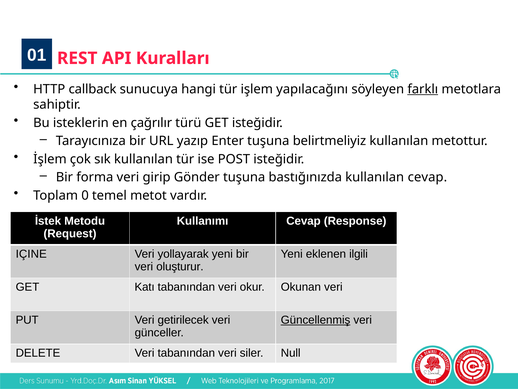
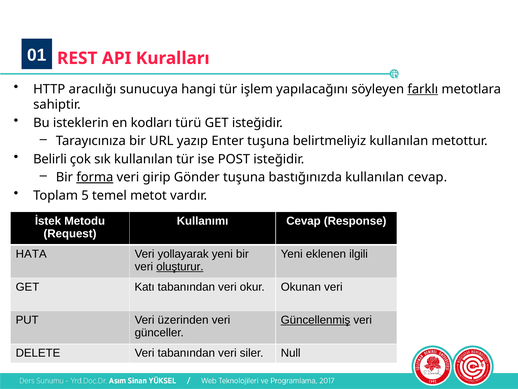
callback: callback -> aracılığı
çağrılır: çağrılır -> kodları
İşlem: İşlem -> Belirli
forma underline: none -> present
0: 0 -> 5
IÇINE: IÇINE -> HATA
oluşturur underline: none -> present
getirilecek: getirilecek -> üzerinden
